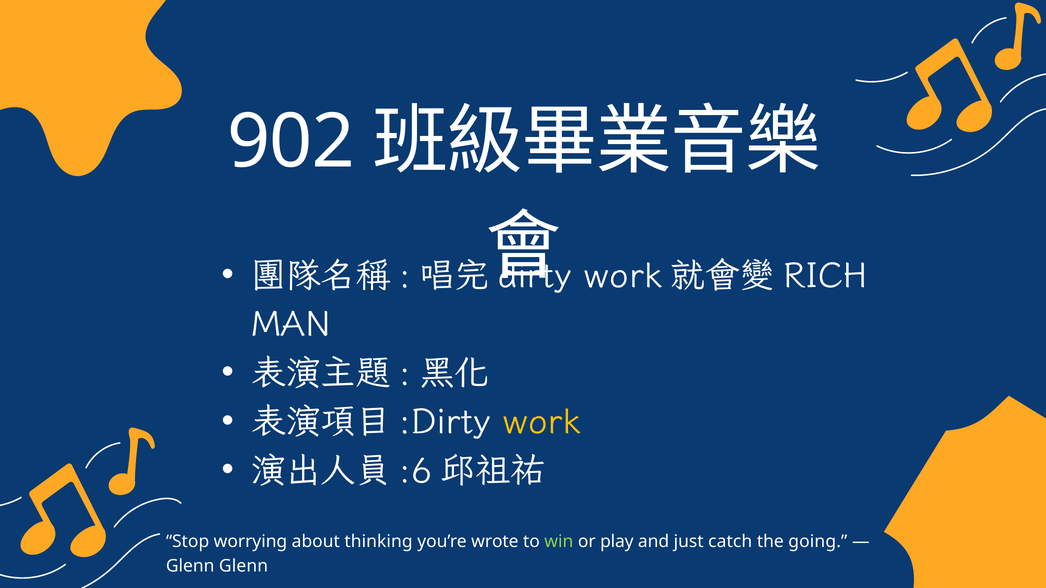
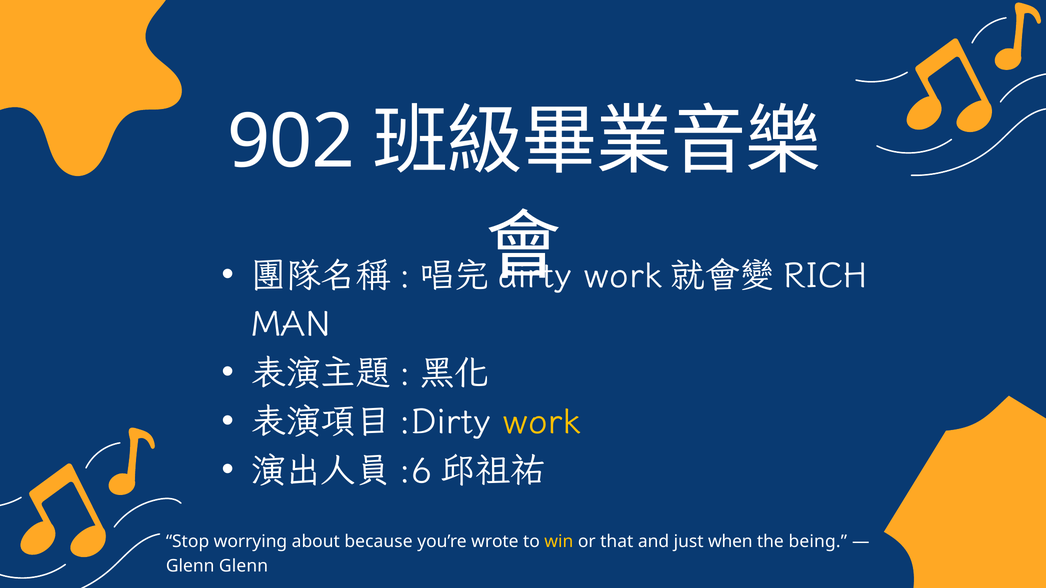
thinking: thinking -> because
win colour: light green -> yellow
play: play -> that
catch: catch -> when
going: going -> being
